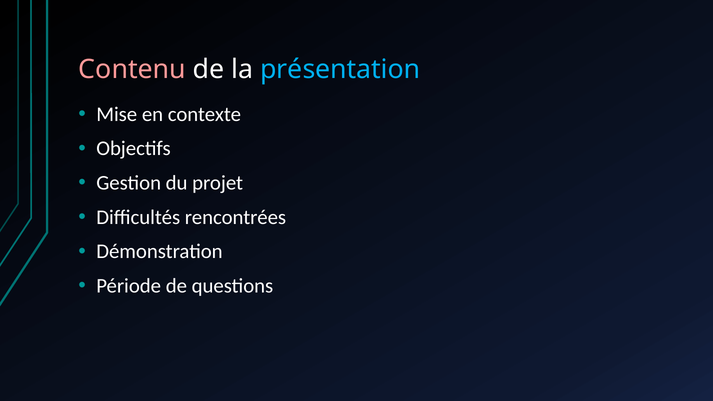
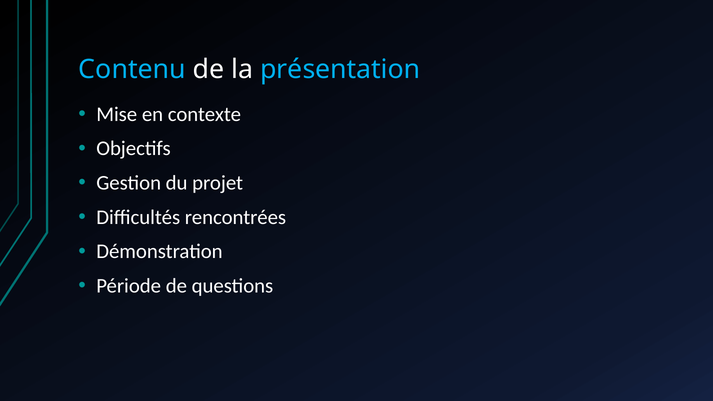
Contenu colour: pink -> light blue
